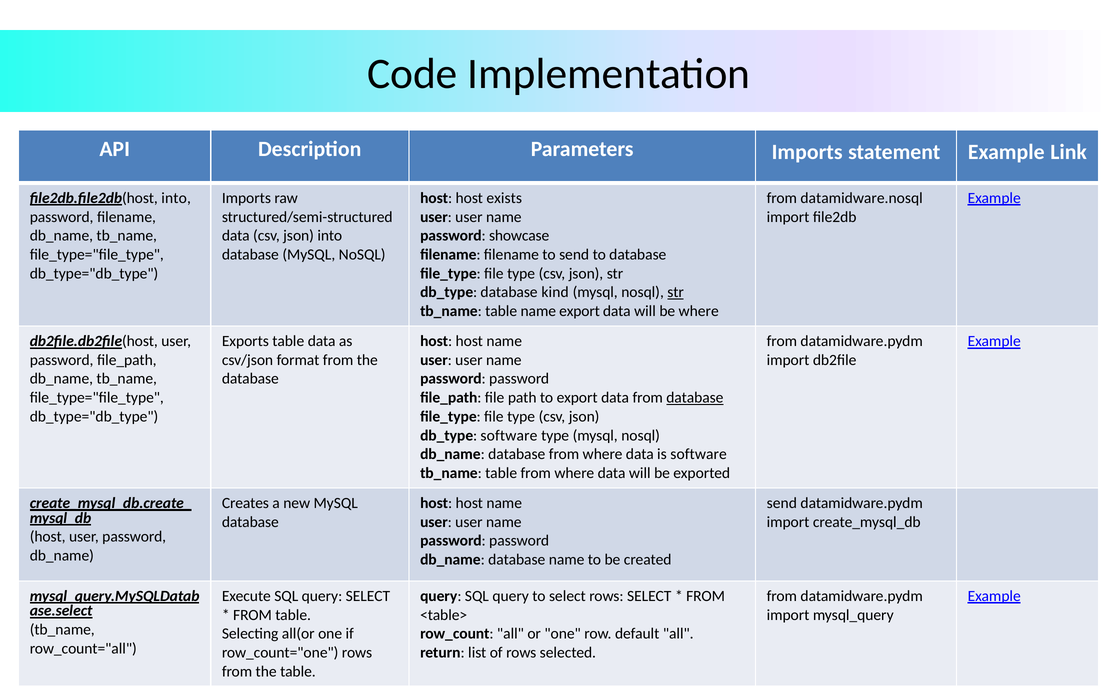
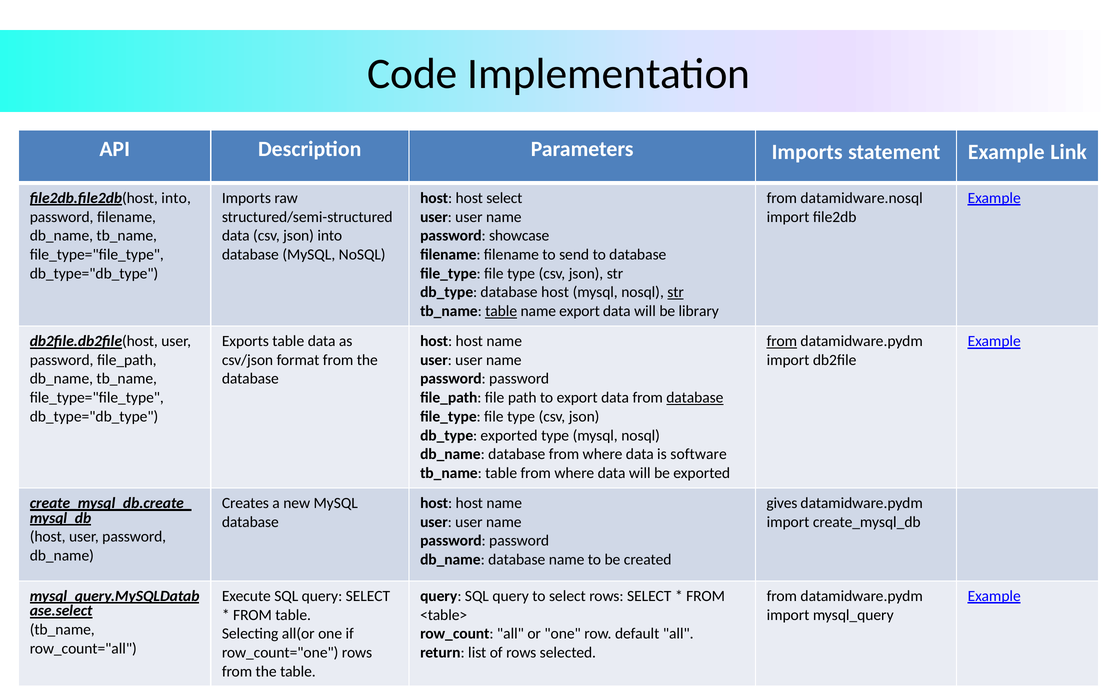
host exists: exists -> select
kind at (555, 292): kind -> host
table at (501, 311) underline: none -> present
be where: where -> library
from at (782, 341) underline: none -> present
software at (509, 435): software -> exported
send at (782, 503): send -> gives
